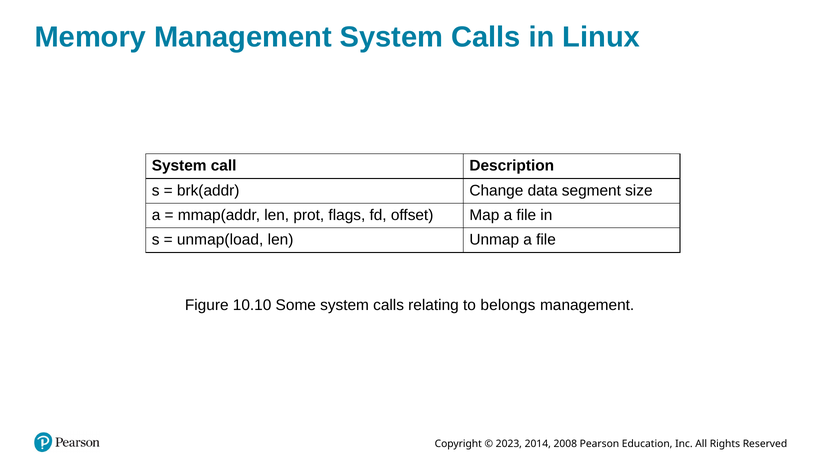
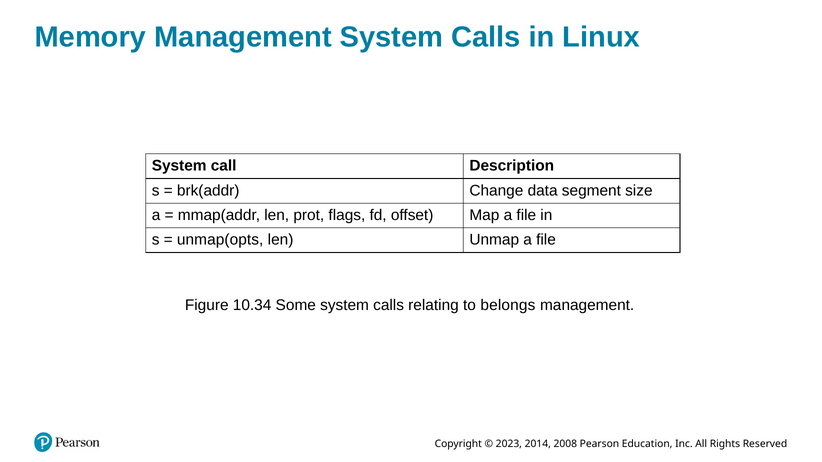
unmap(load: unmap(load -> unmap(opts
10.10: 10.10 -> 10.34
